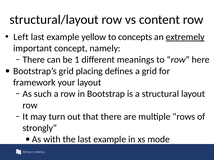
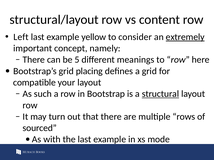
concepts: concepts -> consider
1: 1 -> 5
framework: framework -> compatible
structural underline: none -> present
strongly: strongly -> sourced
